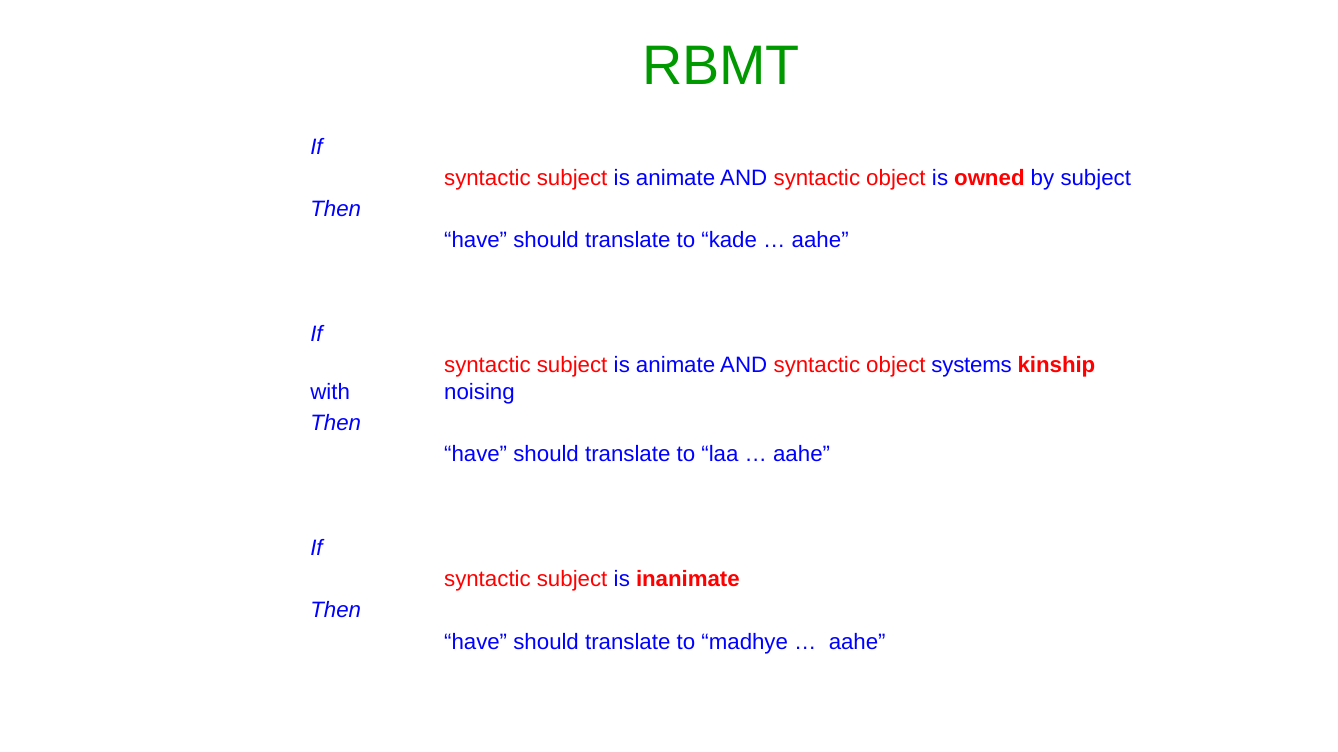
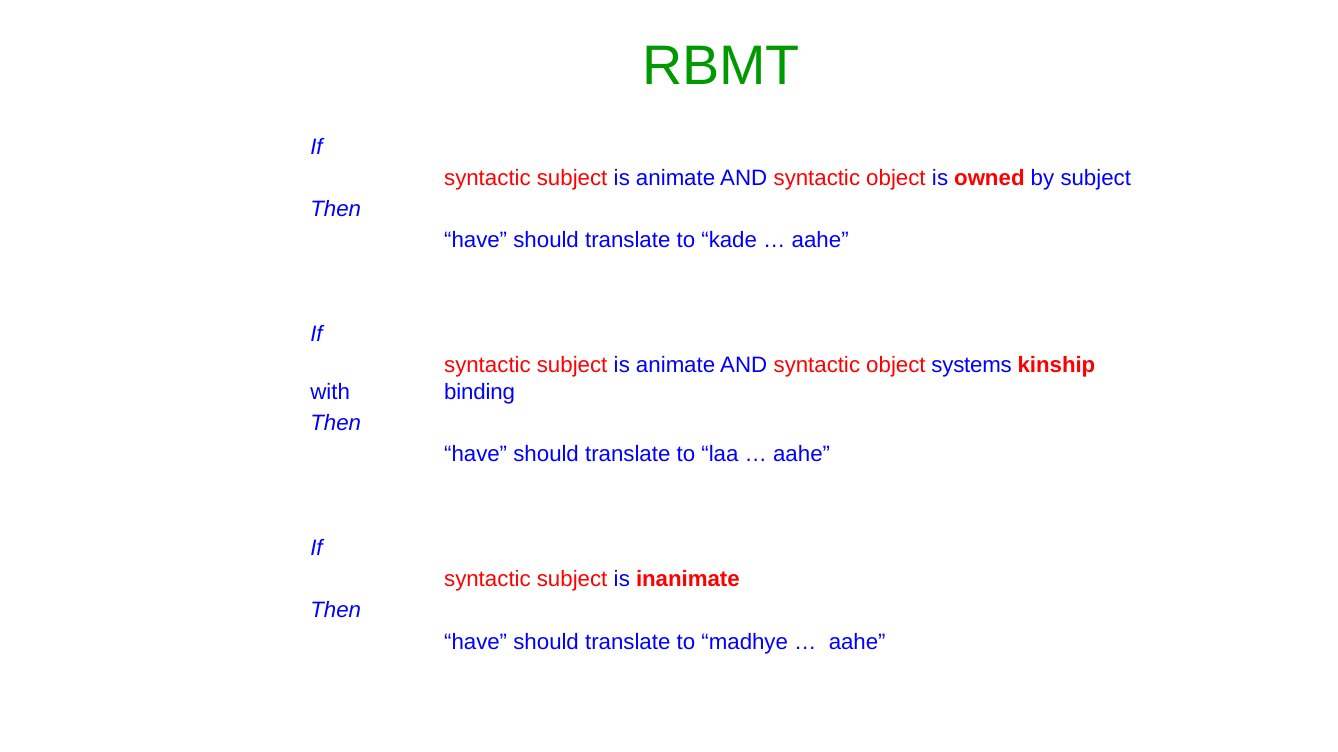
noising: noising -> binding
